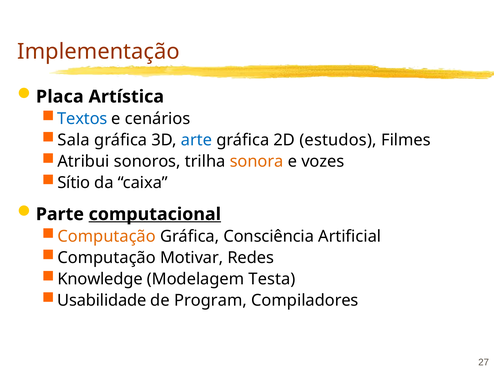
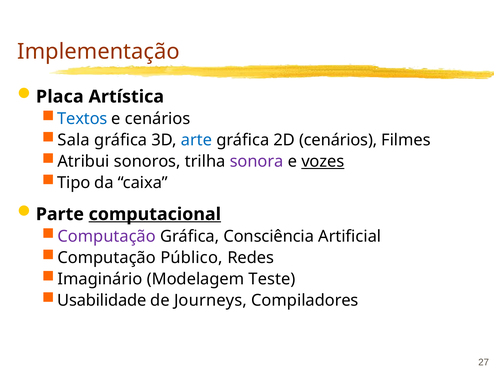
2D estudos: estudos -> cenários
sonora colour: orange -> purple
vozes underline: none -> present
Sítio: Sítio -> Tipo
Computação at (107, 237) colour: orange -> purple
Motivar: Motivar -> Público
Knowledge: Knowledge -> Imaginário
Testa: Testa -> Teste
Program: Program -> Journeys
